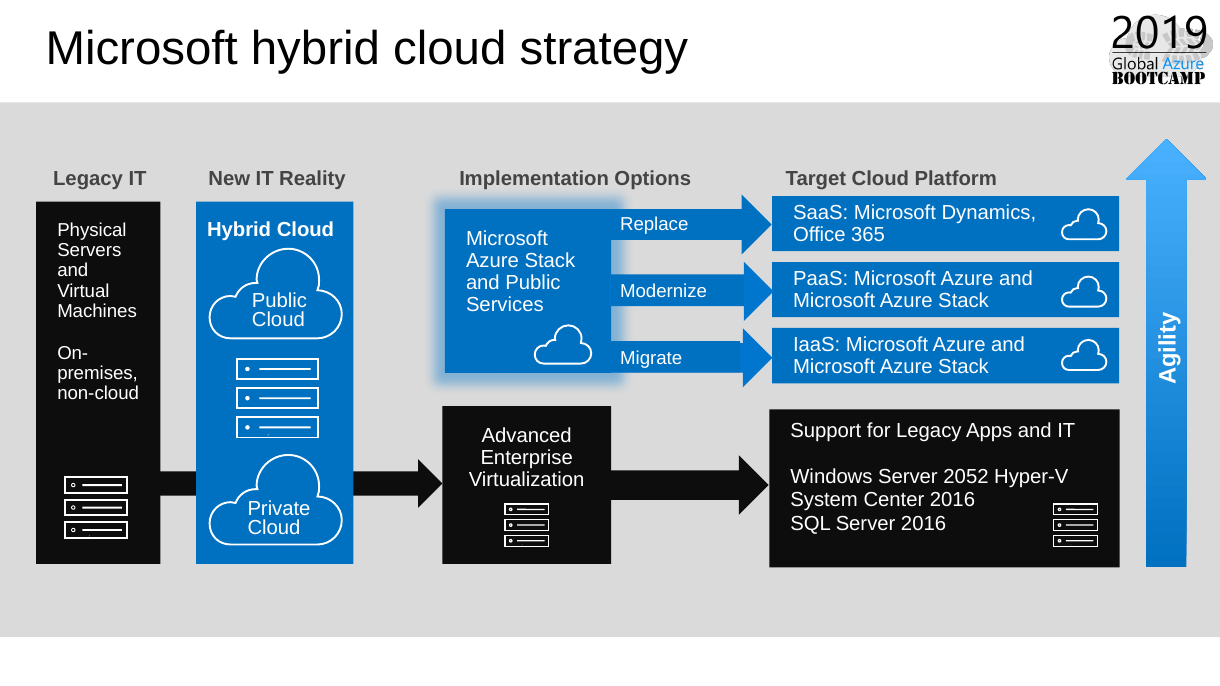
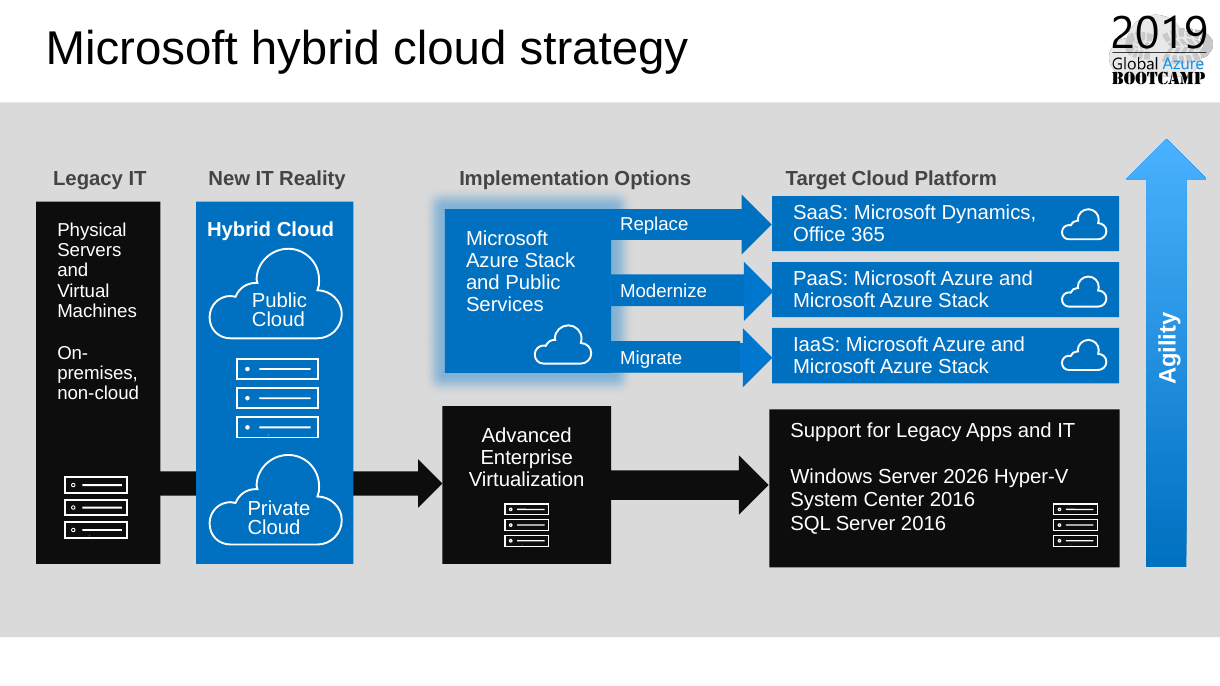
2052: 2052 -> 2026
